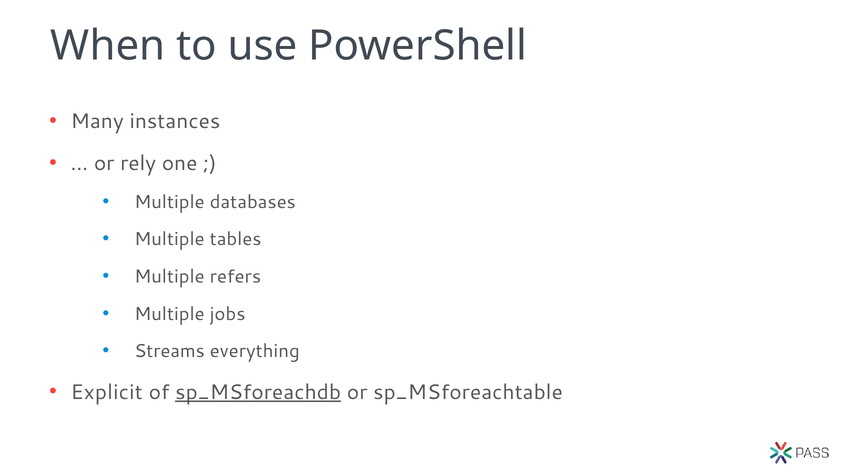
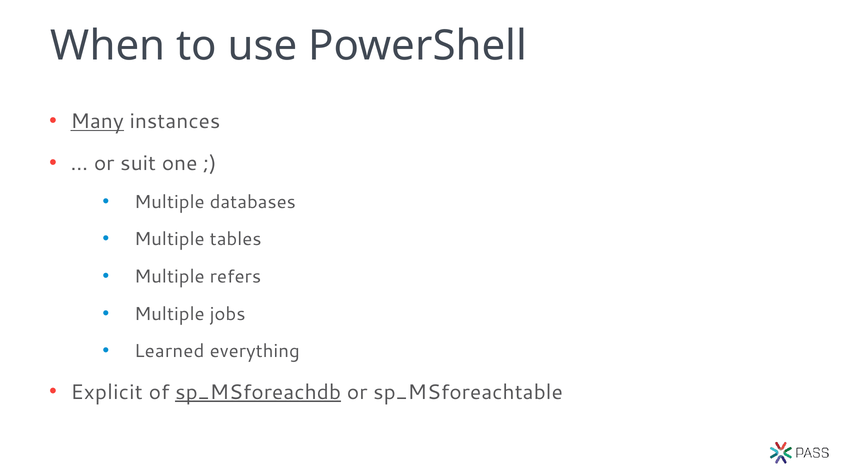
Many underline: none -> present
rely: rely -> suit
Streams: Streams -> Learned
